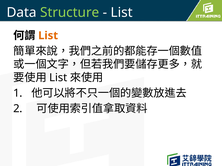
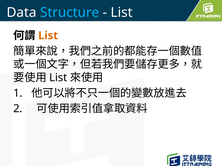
Structure colour: light green -> light blue
